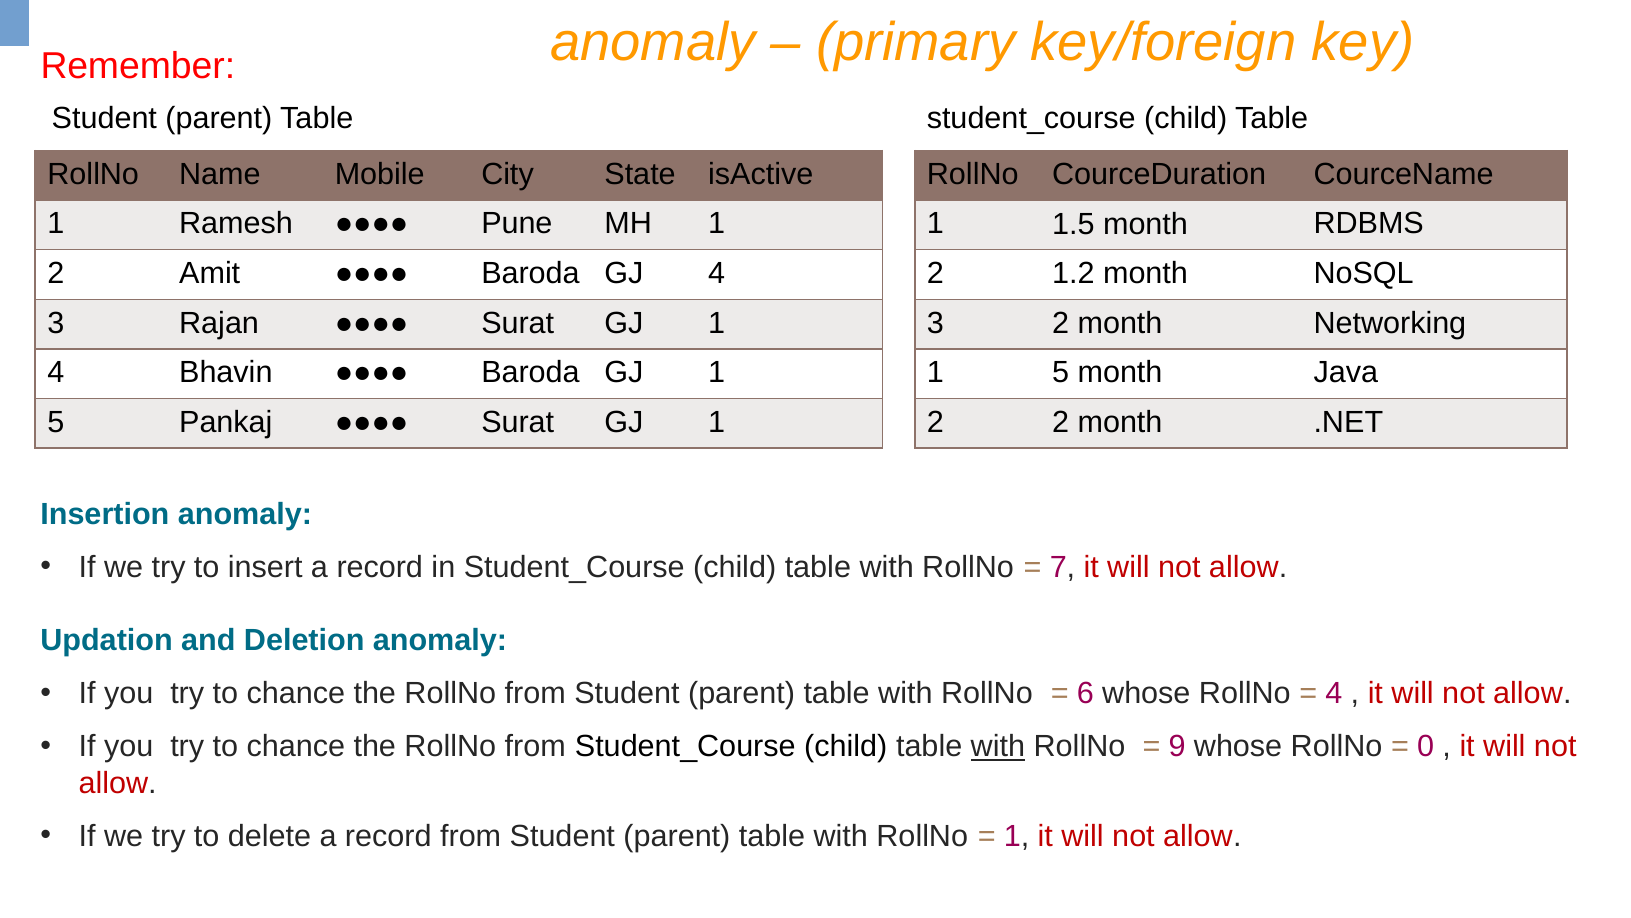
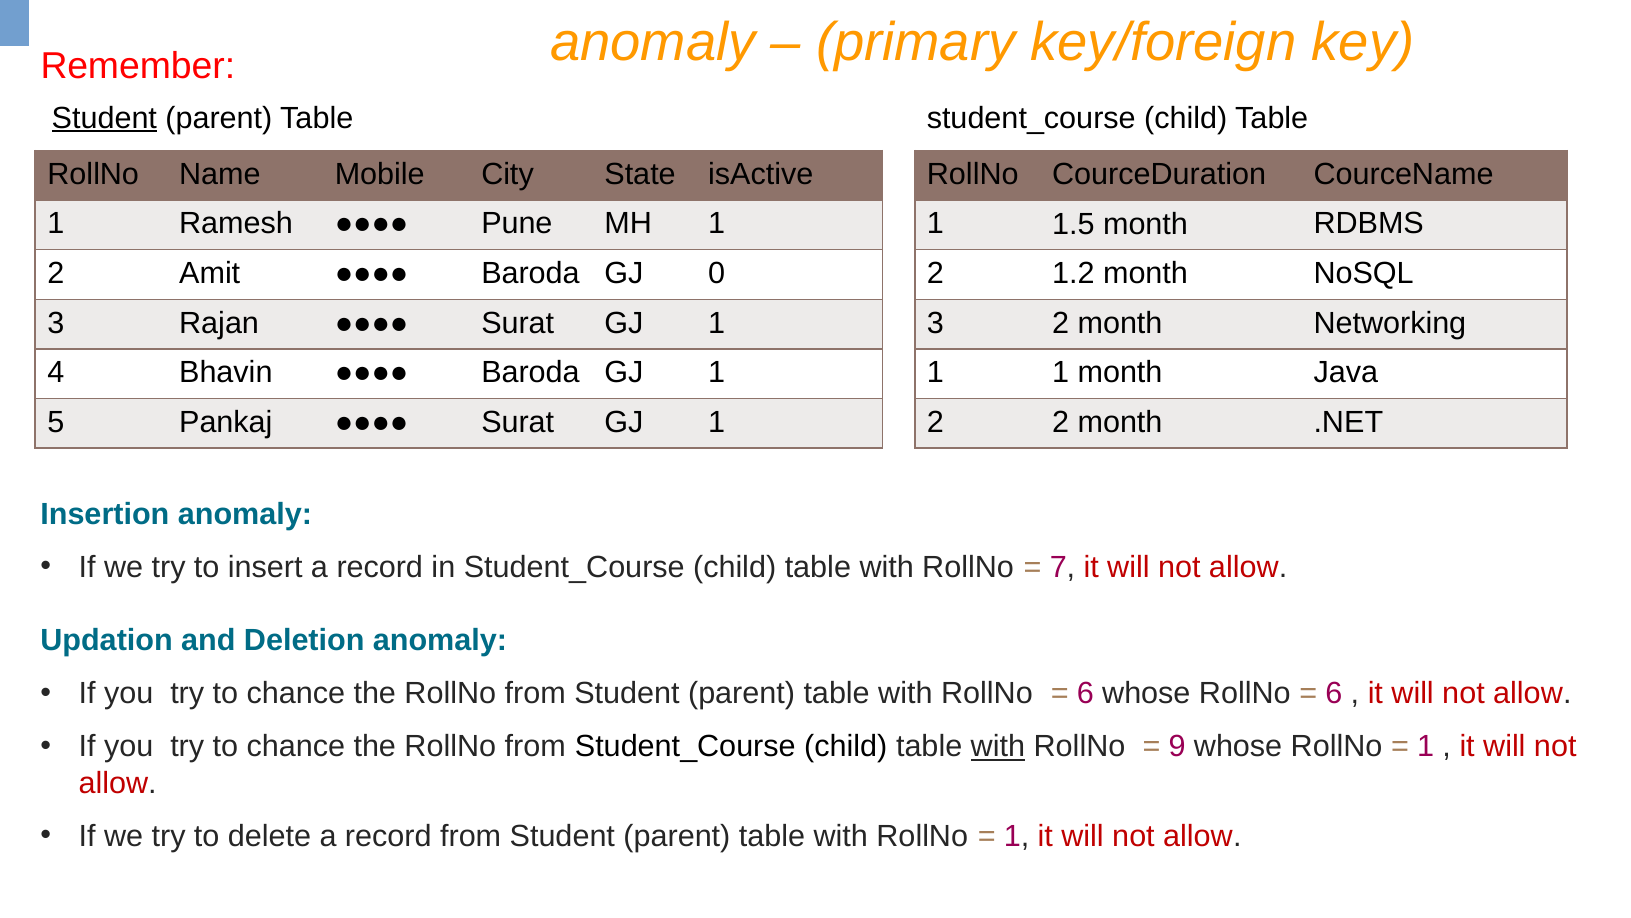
Student at (104, 118) underline: none -> present
GJ 4: 4 -> 0
5 at (1061, 372): 5 -> 1
4 at (1334, 693): 4 -> 6
0 at (1426, 746): 0 -> 1
